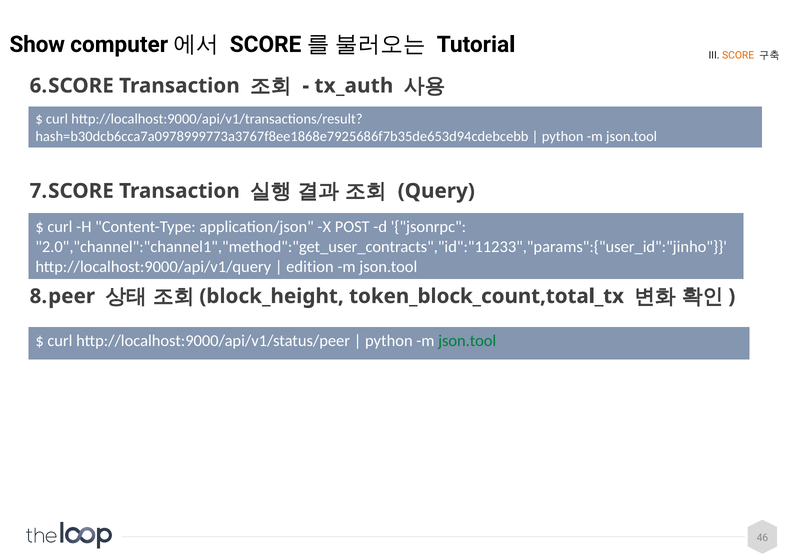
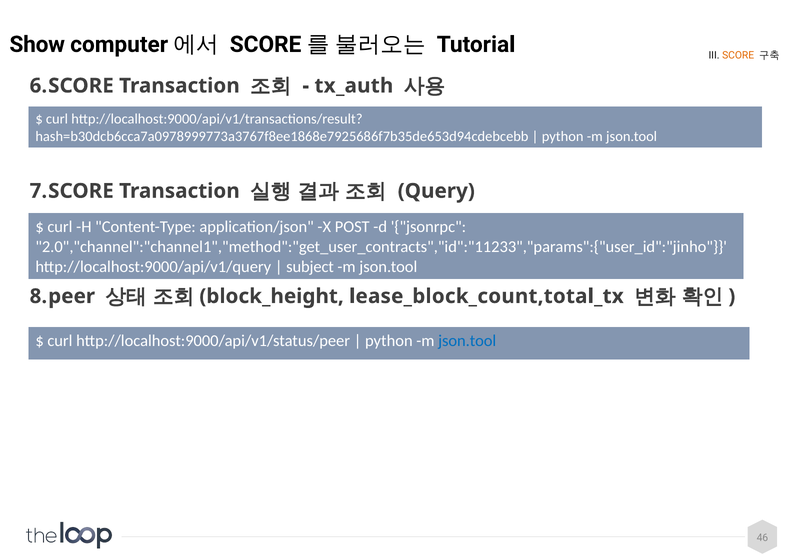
edition: edition -> subject
token_block_count,total_tx: token_block_count,total_tx -> lease_block_count,total_tx
json.tool at (467, 341) colour: green -> blue
